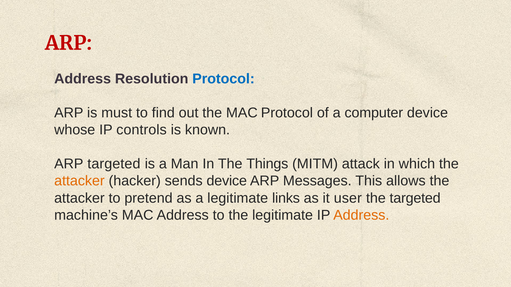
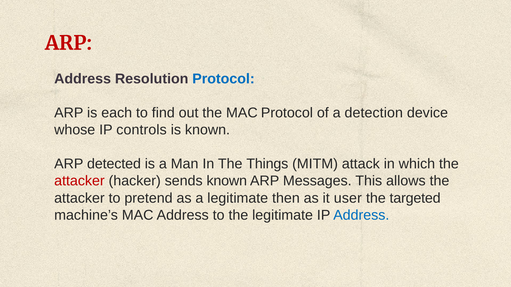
must: must -> each
computer: computer -> detection
ARP targeted: targeted -> detected
attacker at (79, 181) colour: orange -> red
sends device: device -> known
links: links -> then
Address at (361, 215) colour: orange -> blue
